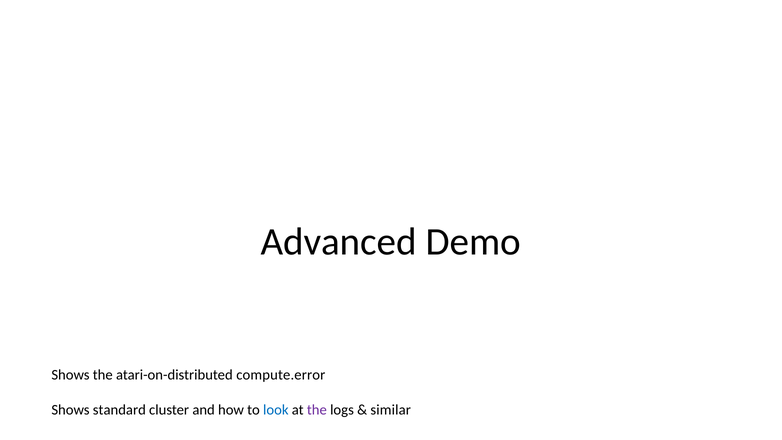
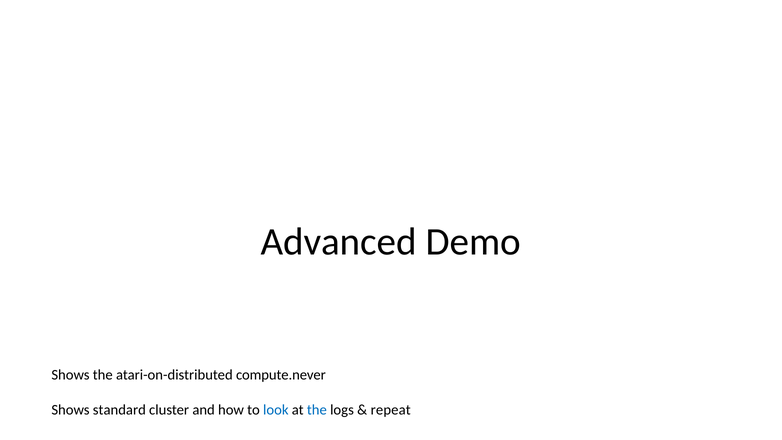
compute.error: compute.error -> compute.never
the at (317, 410) colour: purple -> blue
similar: similar -> repeat
